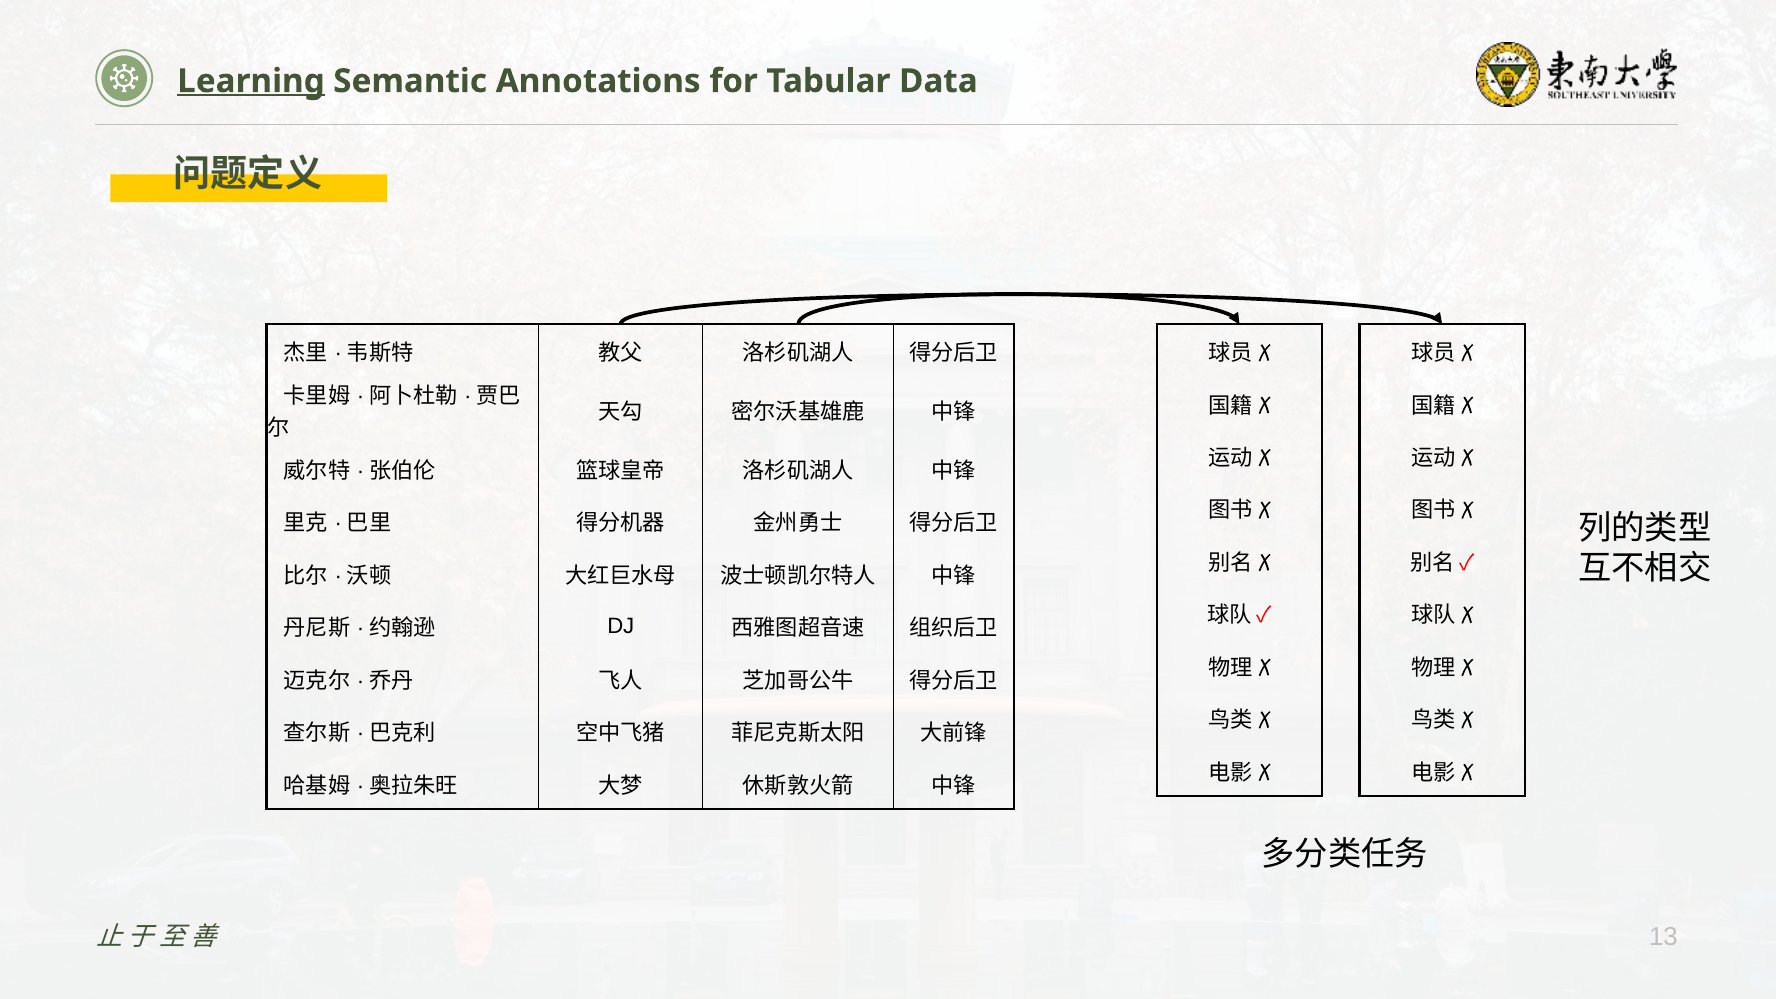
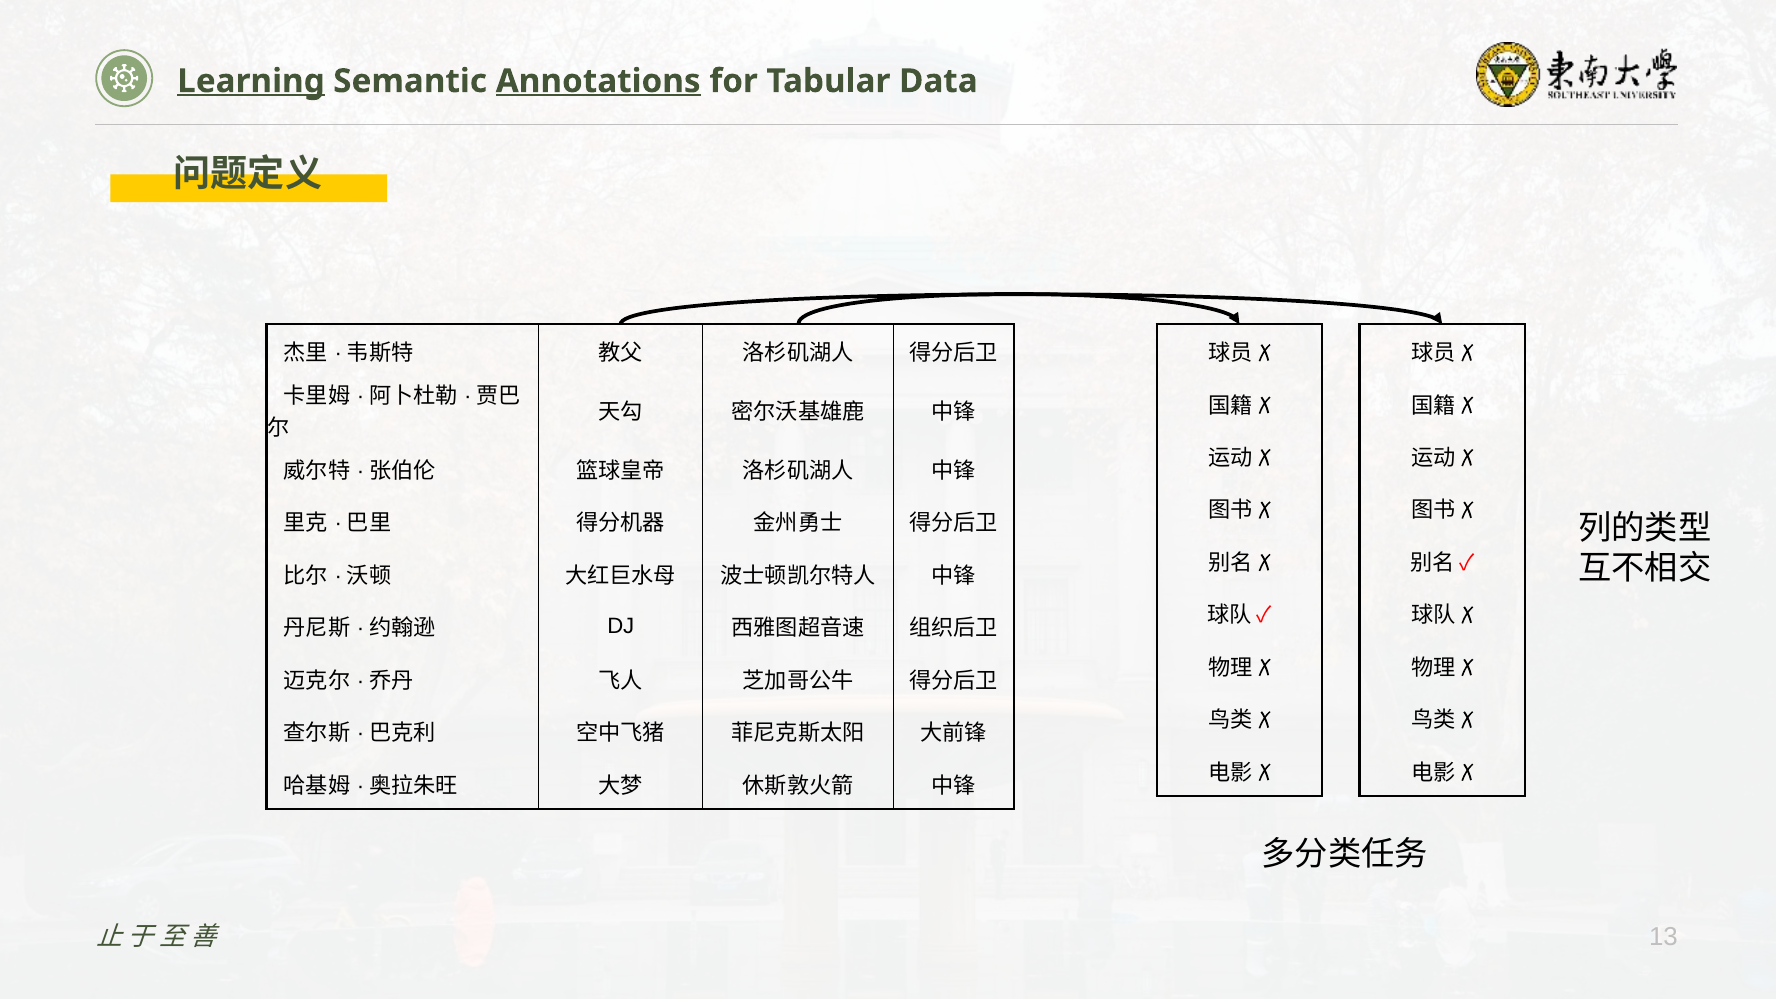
Annotations underline: none -> present
